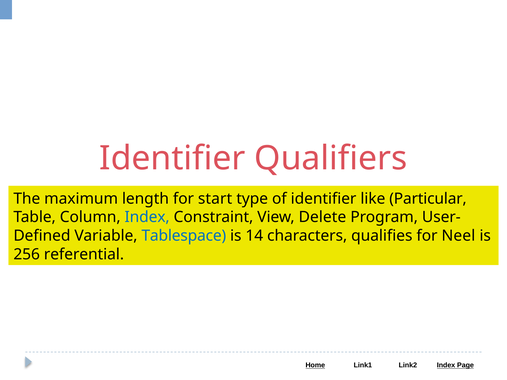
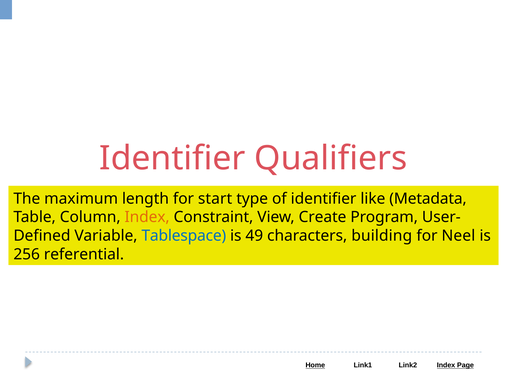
Particular: Particular -> Metadata
Index at (147, 217) colour: blue -> orange
Delete: Delete -> Create
14: 14 -> 49
qualifies: qualifies -> building
